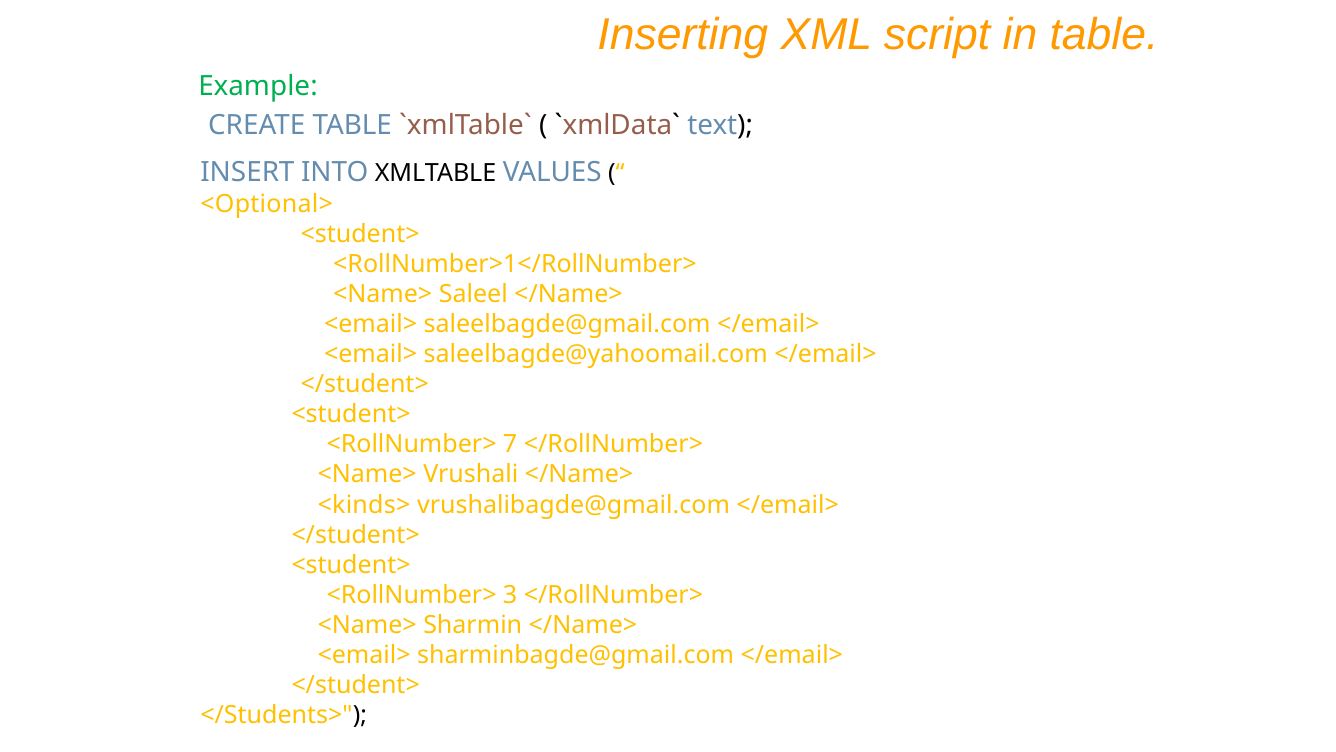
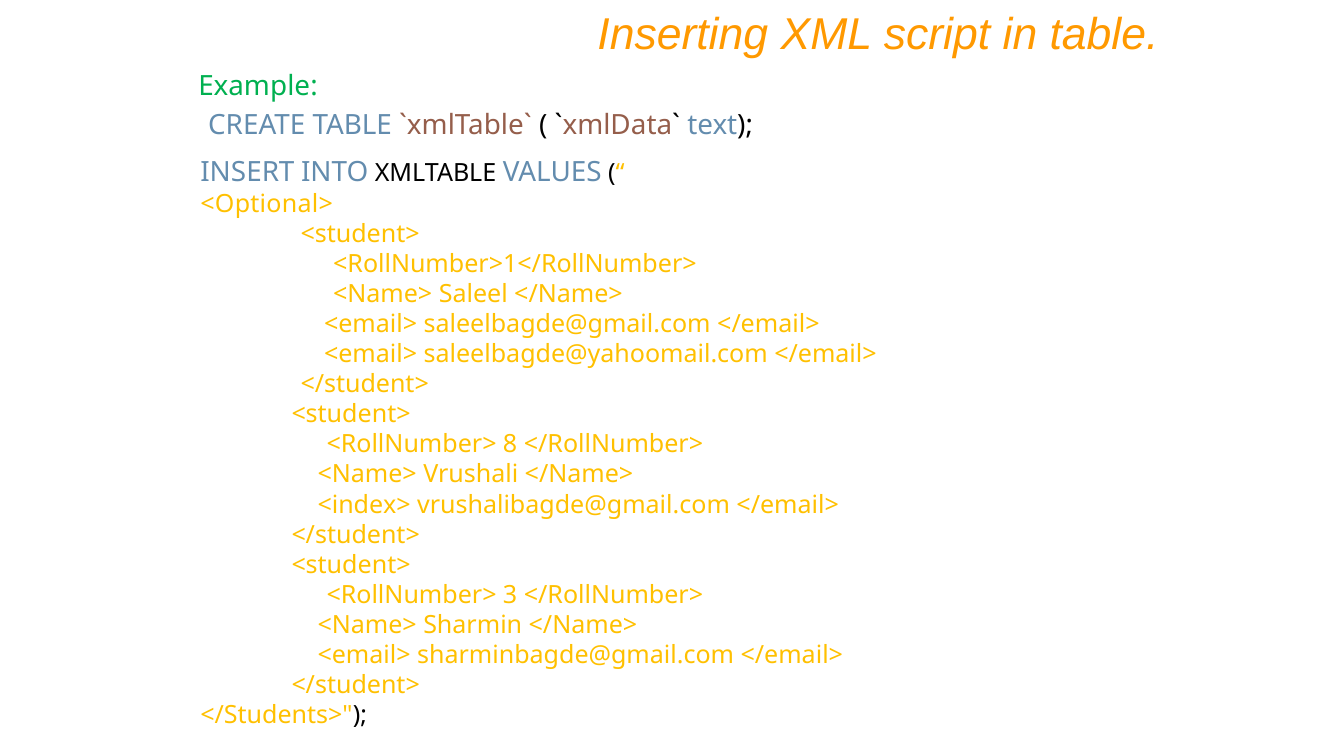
7: 7 -> 8
<kinds>: <kinds> -> <index>
